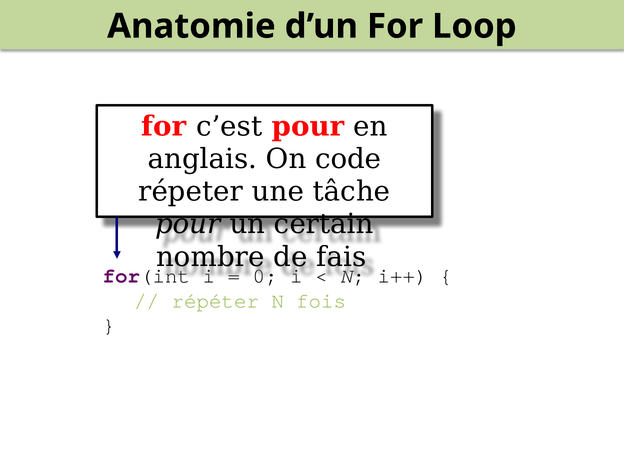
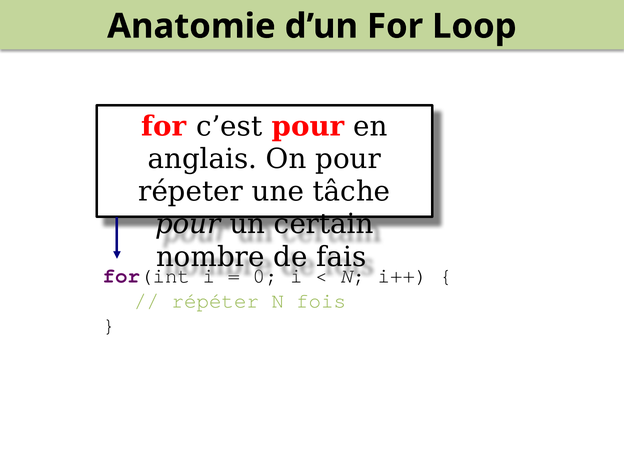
On code: code -> pour
